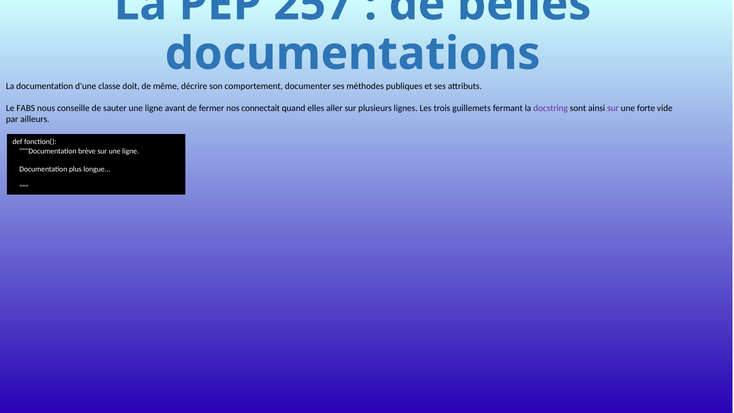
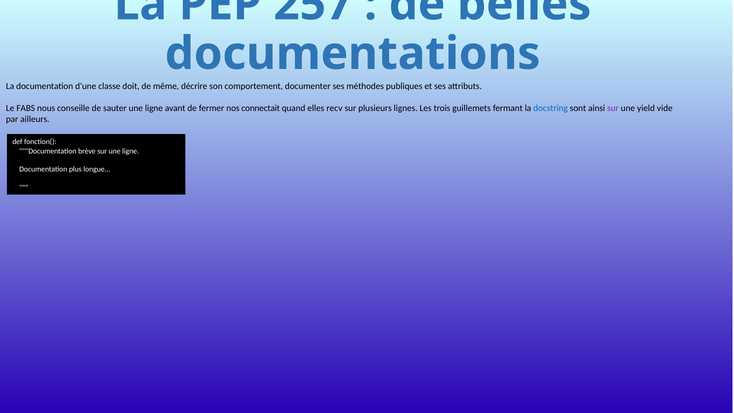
aller: aller -> recv
docstring colour: purple -> blue
forte: forte -> yield
